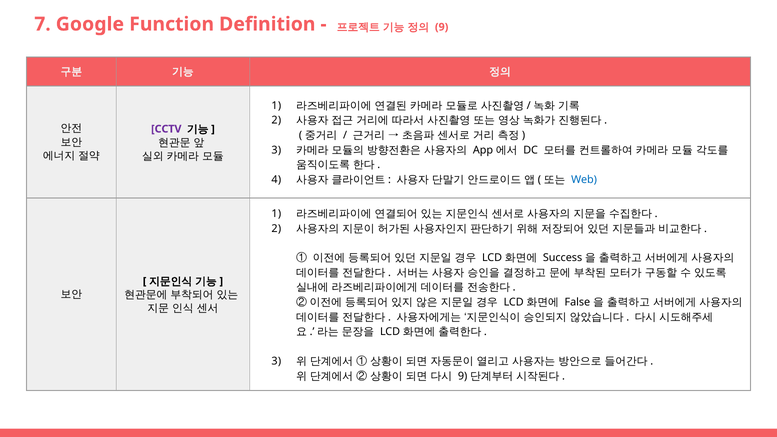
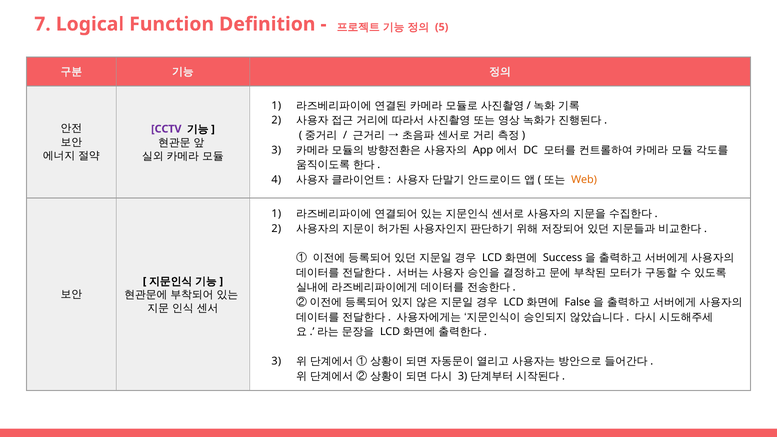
Google: Google -> Logical
9 at (442, 27): 9 -> 5
Web colour: blue -> orange
9 at (463, 376): 9 -> 3
